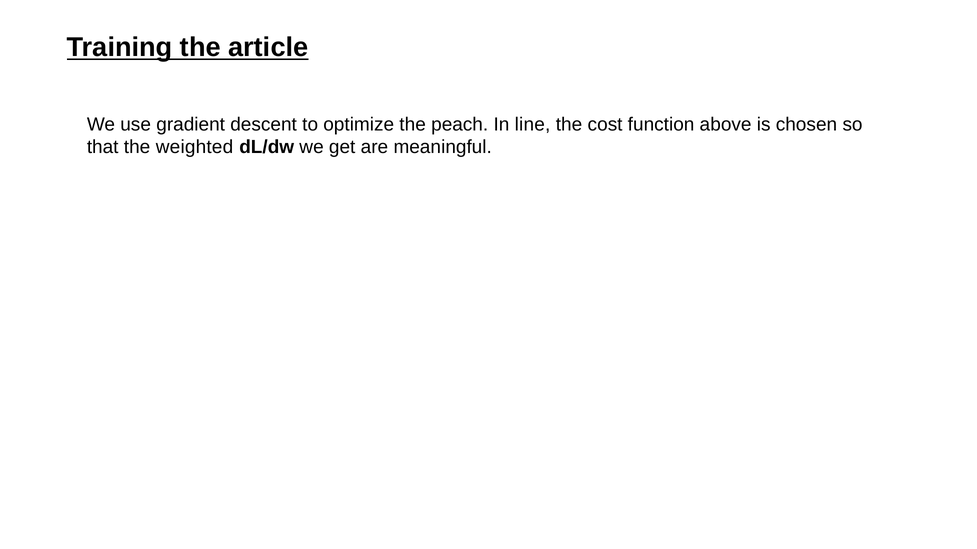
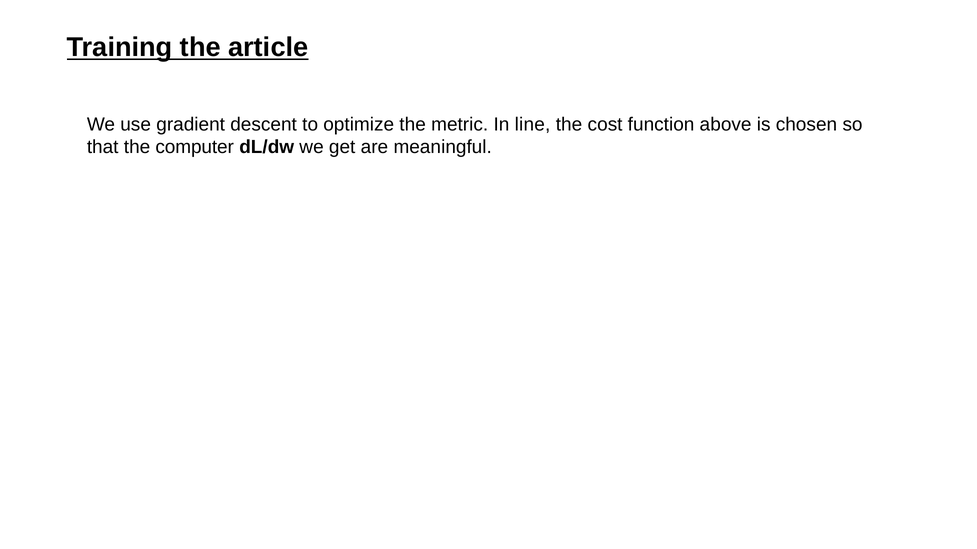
peach: peach -> metric
weighted: weighted -> computer
